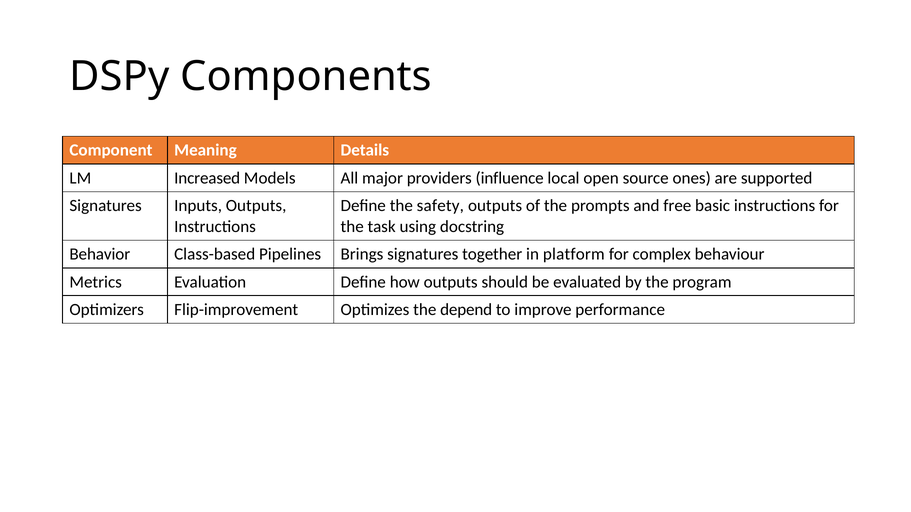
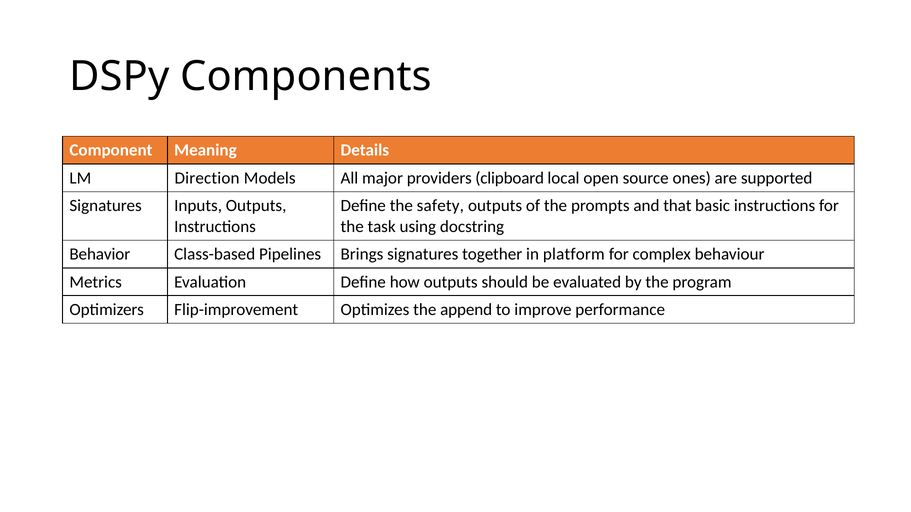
Increased: Increased -> Direction
influence: influence -> clipboard
free: free -> that
depend: depend -> append
